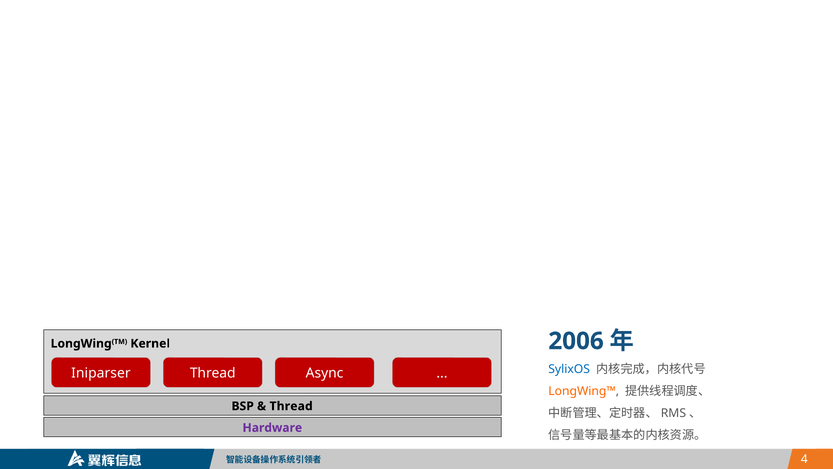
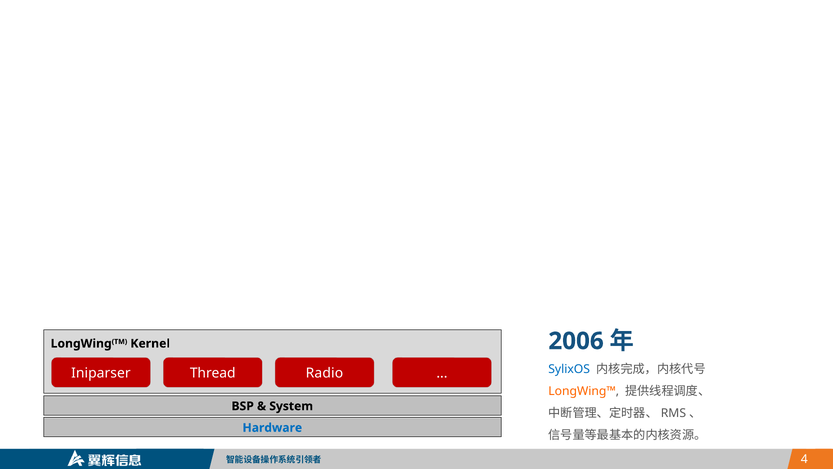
Async: Async -> Radio
Thread at (291, 406): Thread -> System
Hardware colour: purple -> blue
